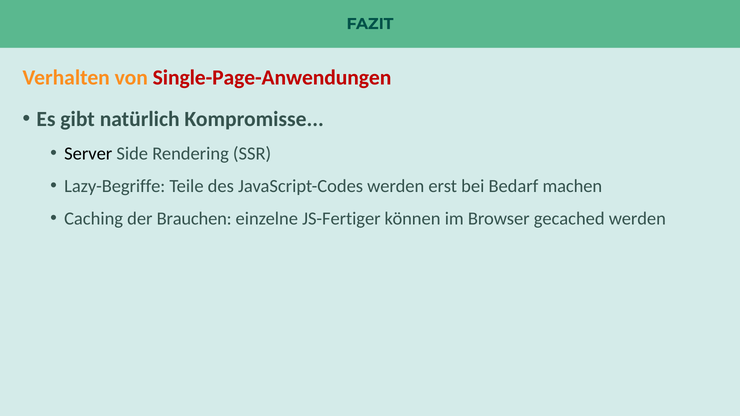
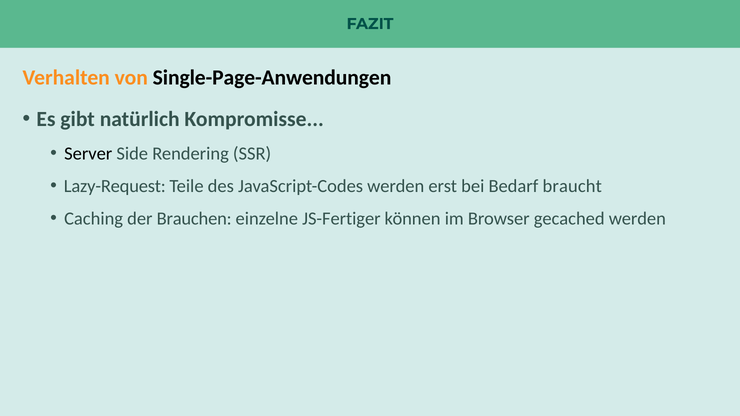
Single-Page-Anwendungen colour: red -> black
Lazy-Begriffe: Lazy-Begriffe -> Lazy-Request
machen: machen -> braucht
